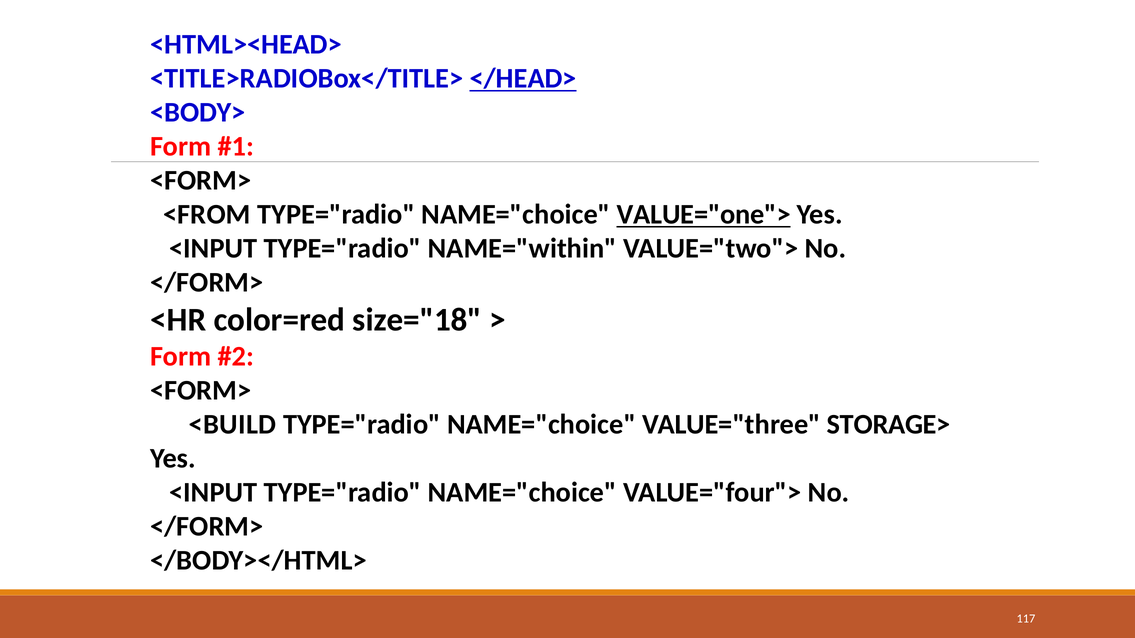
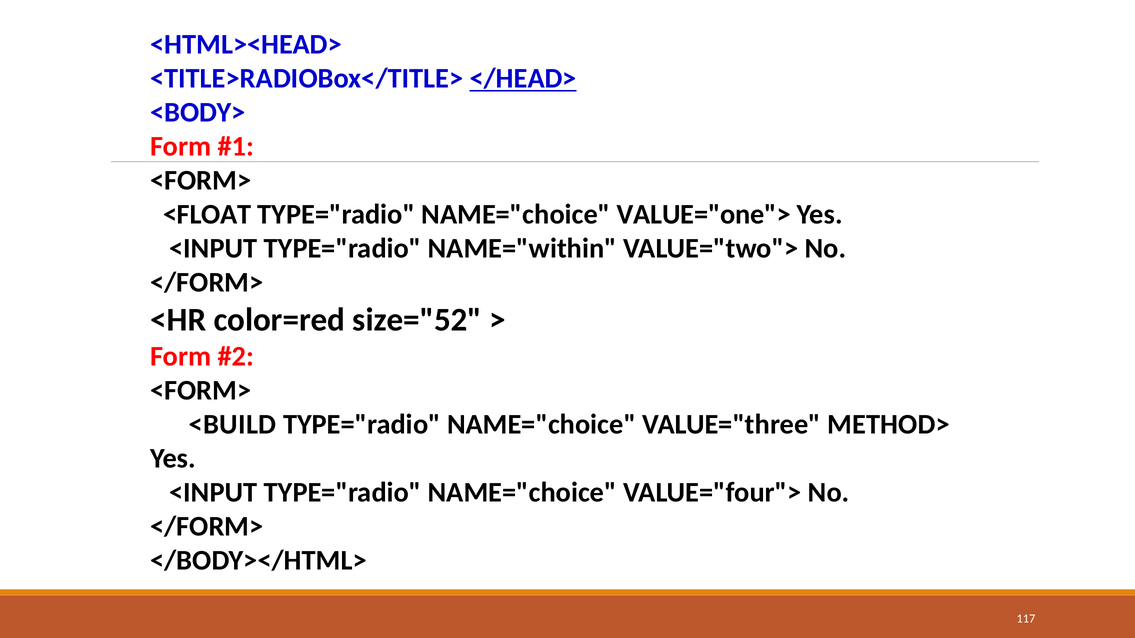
<FROM: <FROM -> <FLOAT
VALUE="one"> underline: present -> none
size="18: size="18 -> size="52
STORAGE>: STORAGE> -> METHOD>
